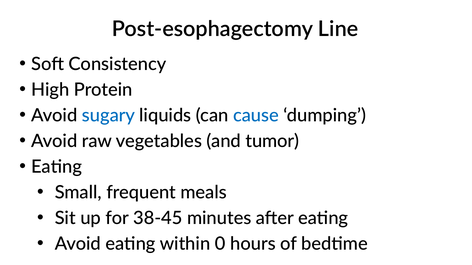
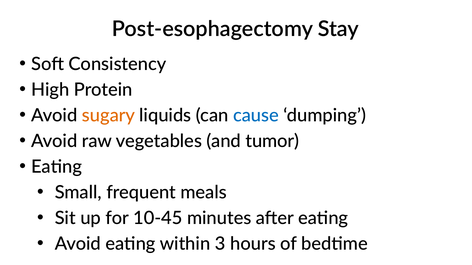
Line: Line -> Stay
sugary colour: blue -> orange
38-45: 38-45 -> 10-45
0: 0 -> 3
